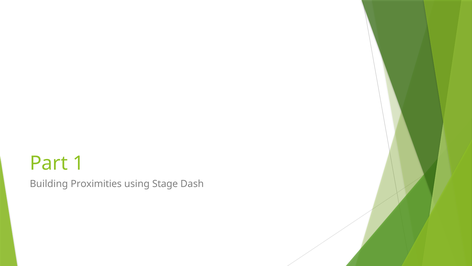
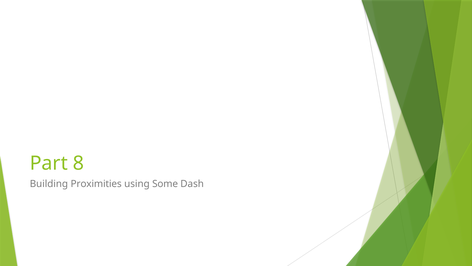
1: 1 -> 8
Stage: Stage -> Some
